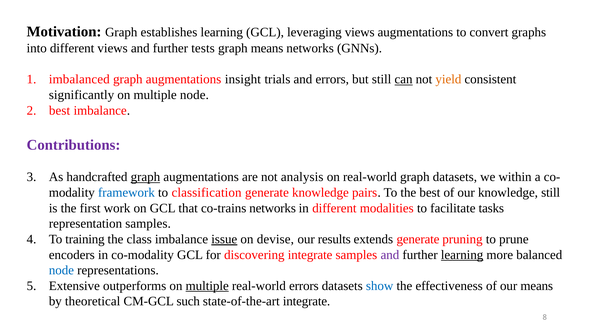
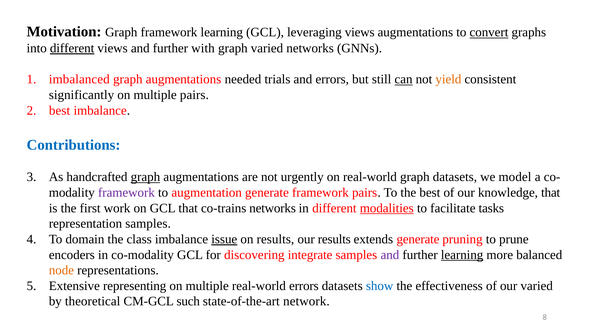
Graph establishes: establishes -> framework
convert underline: none -> present
different at (72, 48) underline: none -> present
tests: tests -> with
graph means: means -> varied
insight: insight -> needed
multiple node: node -> pairs
Contributions colour: purple -> blue
analysis: analysis -> urgently
within: within -> model
framework at (126, 193) colour: blue -> purple
classification: classification -> augmentation
generate knowledge: knowledge -> framework
knowledge still: still -> that
modalities underline: none -> present
training: training -> domain
on devise: devise -> results
node at (61, 270) colour: blue -> orange
outperforms: outperforms -> representing
multiple at (207, 286) underline: present -> none
our means: means -> varied
state-of-the-art integrate: integrate -> network
